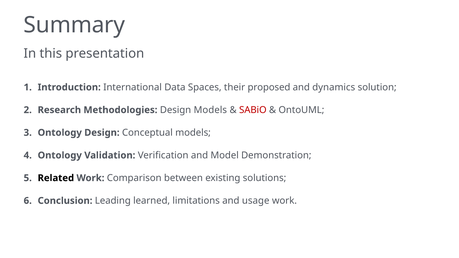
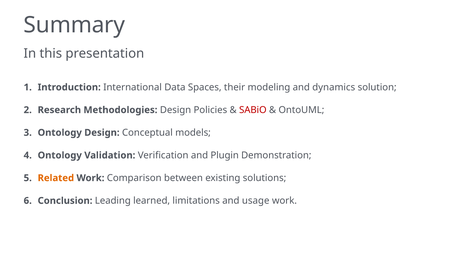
proposed: proposed -> modeling
Design Models: Models -> Policies
Model: Model -> Plugin
Related colour: black -> orange
